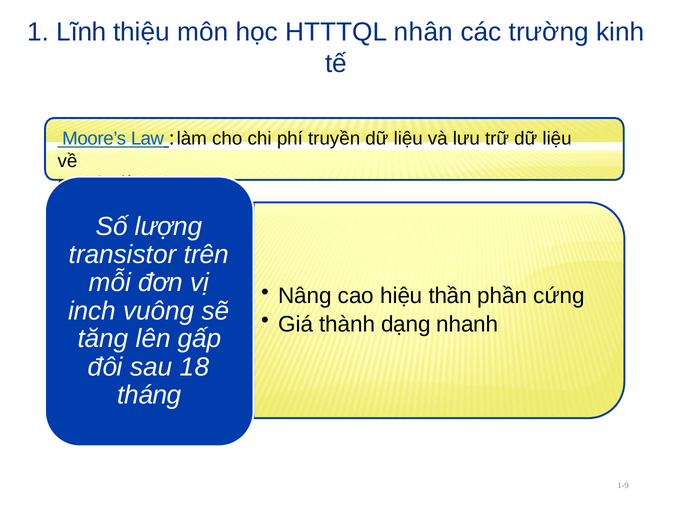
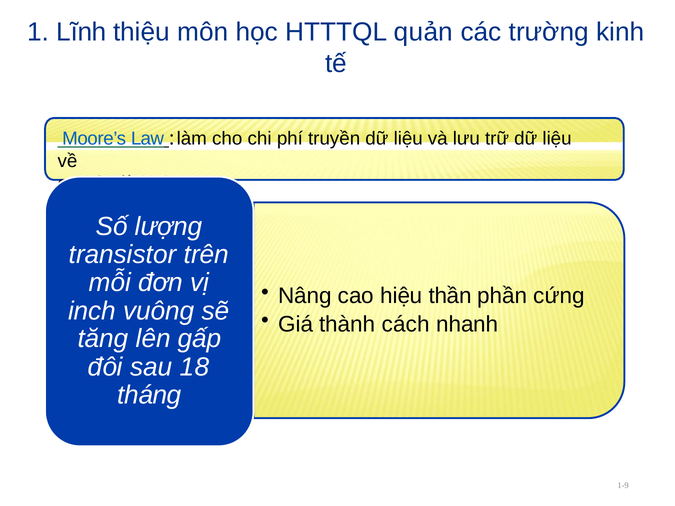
nhân: nhân -> quản
dạng: dạng -> cách
